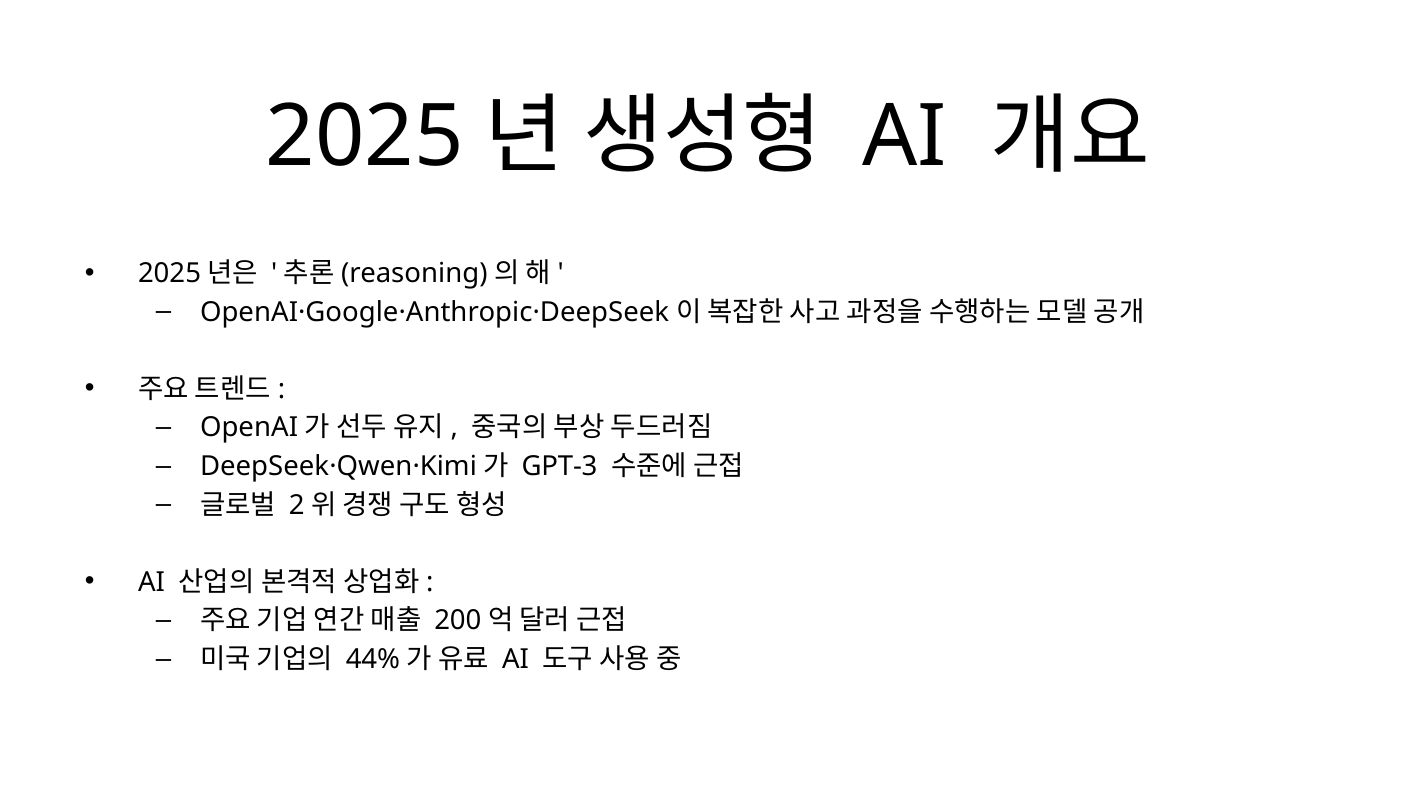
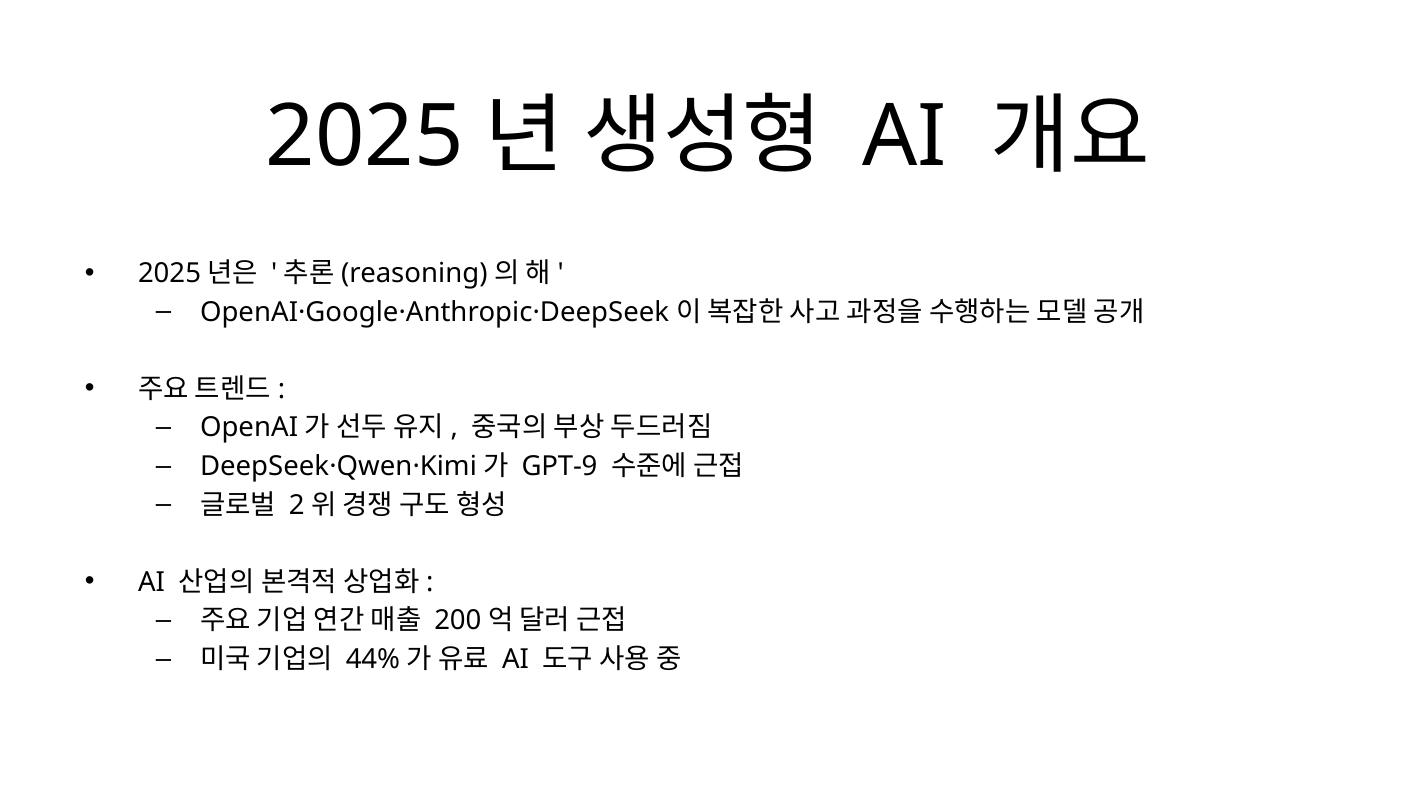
GPT-3: GPT-3 -> GPT-9
